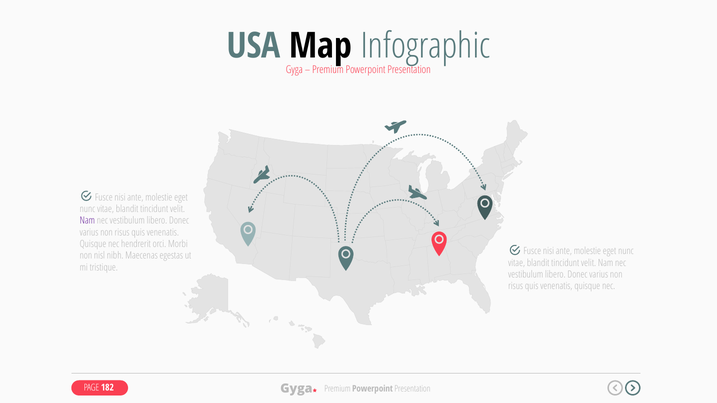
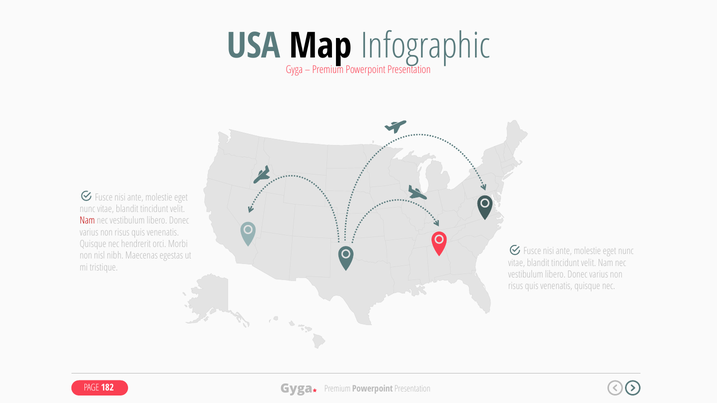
Nam at (87, 221) colour: purple -> red
